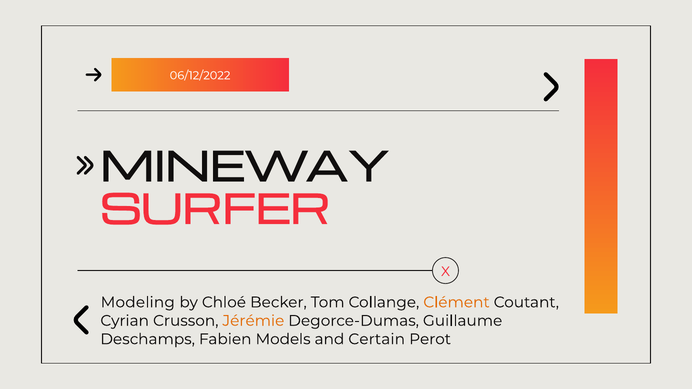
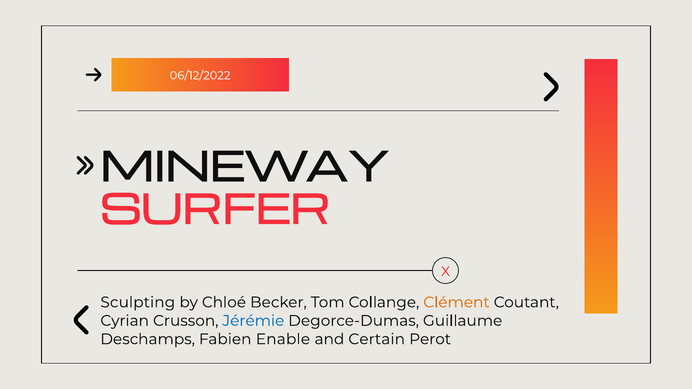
Modeling: Modeling -> Sculpting
Jérémie colour: orange -> blue
Models: Models -> Enable
